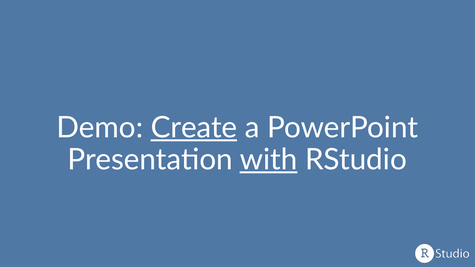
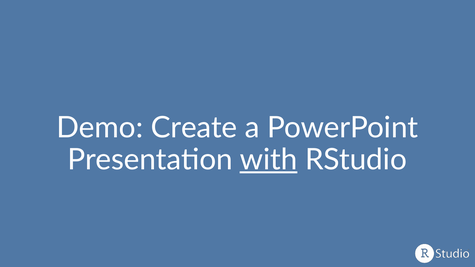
Create underline: present -> none
